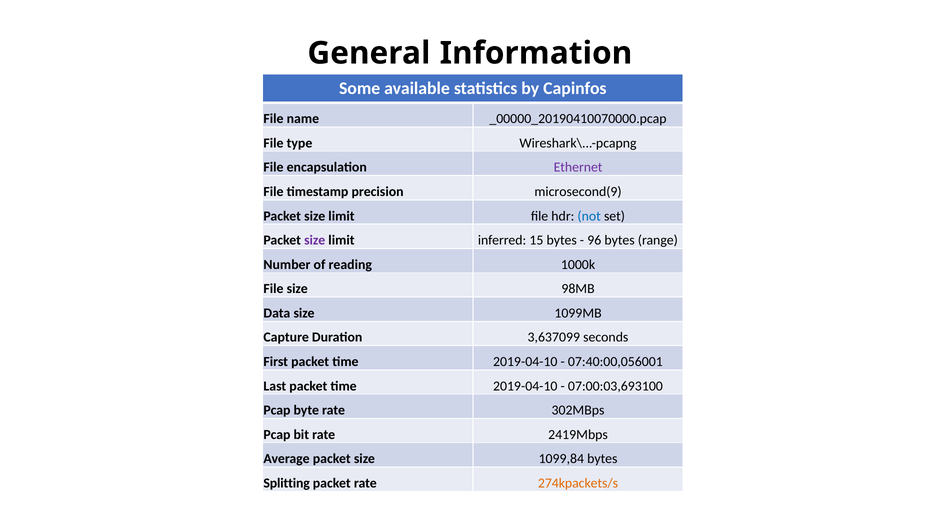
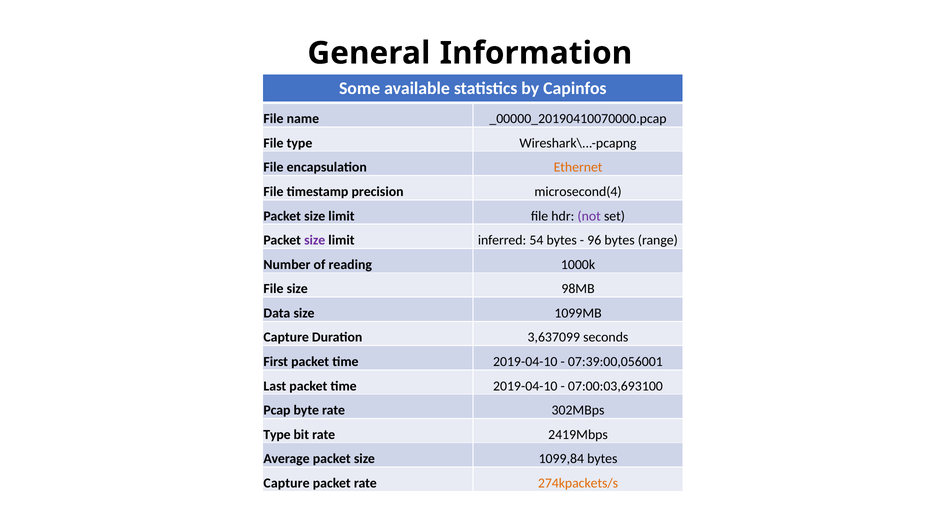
Ethernet colour: purple -> orange
microsecond(9: microsecond(9 -> microsecond(4
not colour: blue -> purple
15: 15 -> 54
07:40:00,056001: 07:40:00,056001 -> 07:39:00,056001
Pcap at (277, 435): Pcap -> Type
Splitting at (287, 483): Splitting -> Capture
